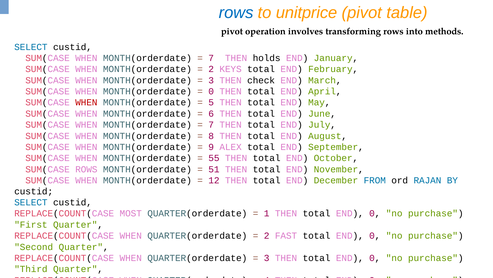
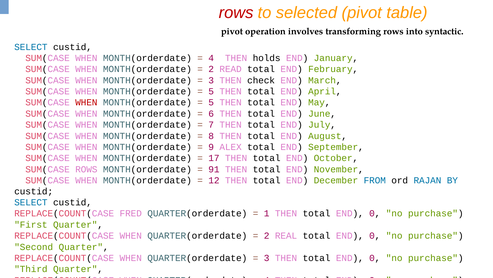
rows at (236, 13) colour: blue -> red
unitprice: unitprice -> selected
methods: methods -> syntactic
7 at (211, 58): 7 -> 4
KEYS: KEYS -> READ
0 at (211, 91): 0 -> 5
55: 55 -> 17
51: 51 -> 91
MOST: MOST -> FRED
FAST: FAST -> REAL
